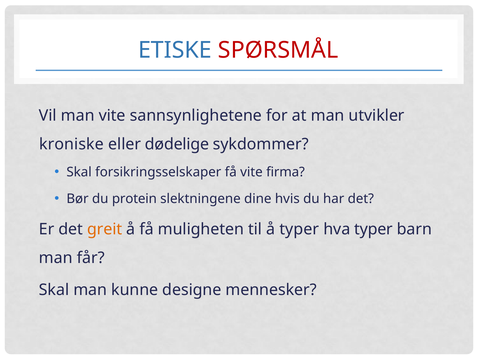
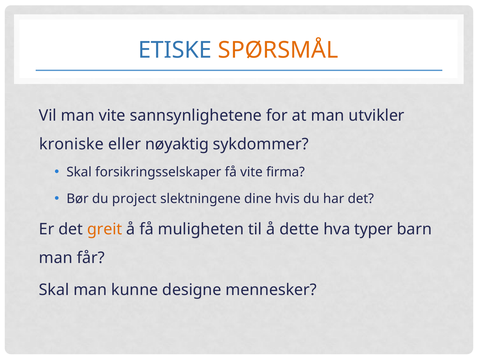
SPØRSMÅL colour: red -> orange
dødelige: dødelige -> nøyaktig
protein: protein -> project
å typer: typer -> dette
